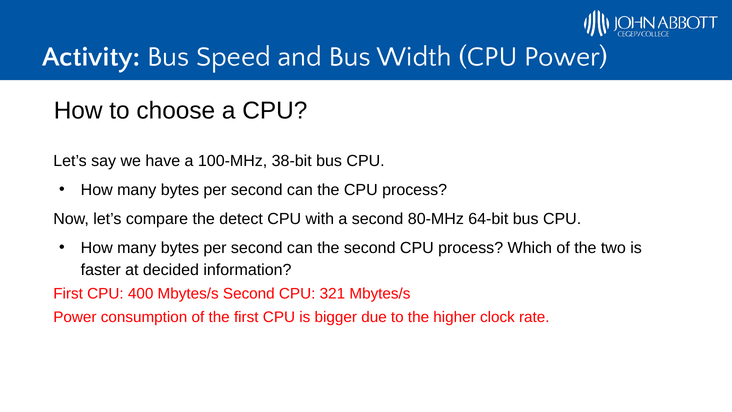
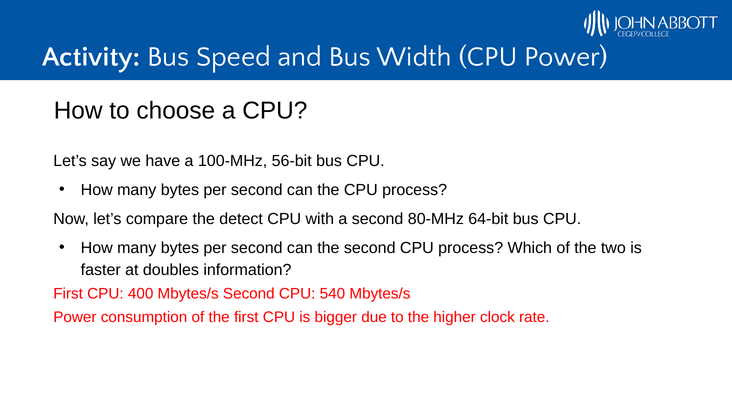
38-bit: 38-bit -> 56-bit
decided: decided -> doubles
321: 321 -> 540
